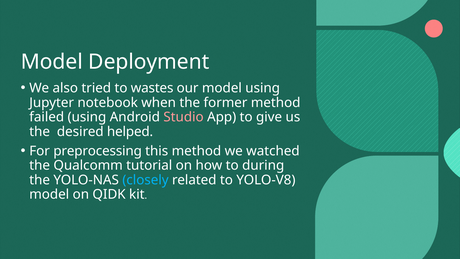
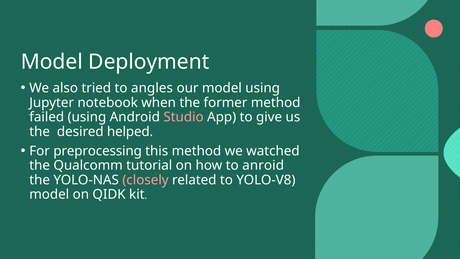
wastes: wastes -> angles
during: during -> anroid
closely colour: light blue -> pink
